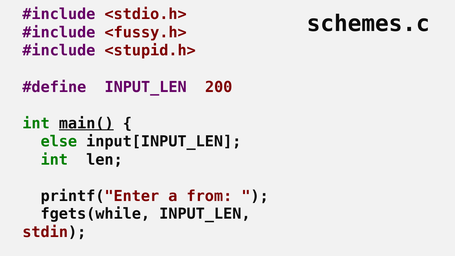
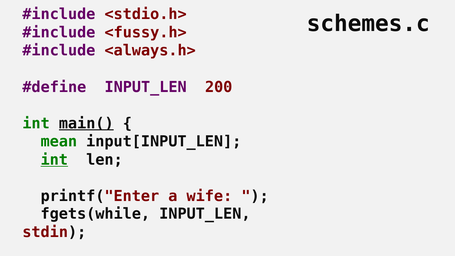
<stupid.h>: <stupid.h> -> <always.h>
else: else -> mean
int at (54, 160) underline: none -> present
from: from -> wife
